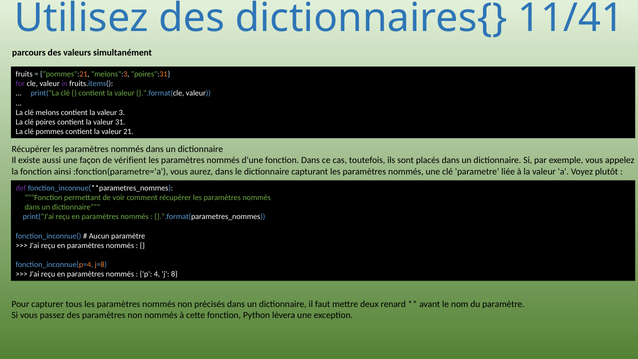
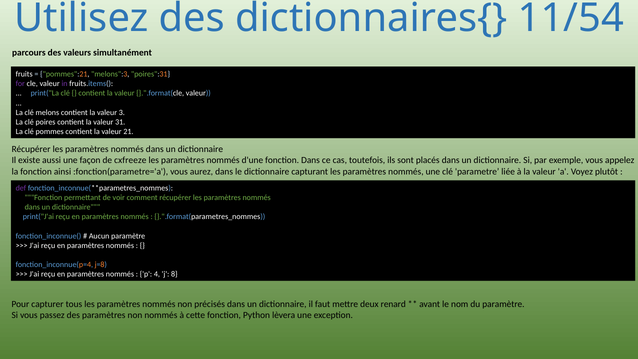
11/41: 11/41 -> 11/54
vérifient: vérifient -> cxfreeze
